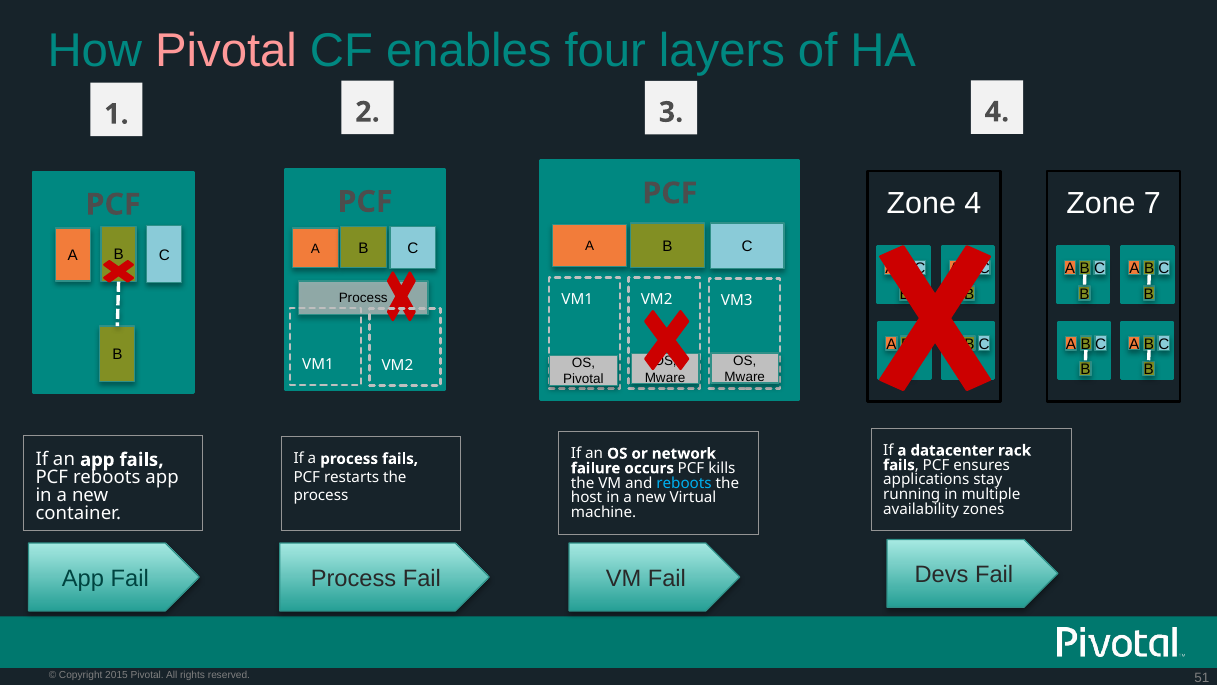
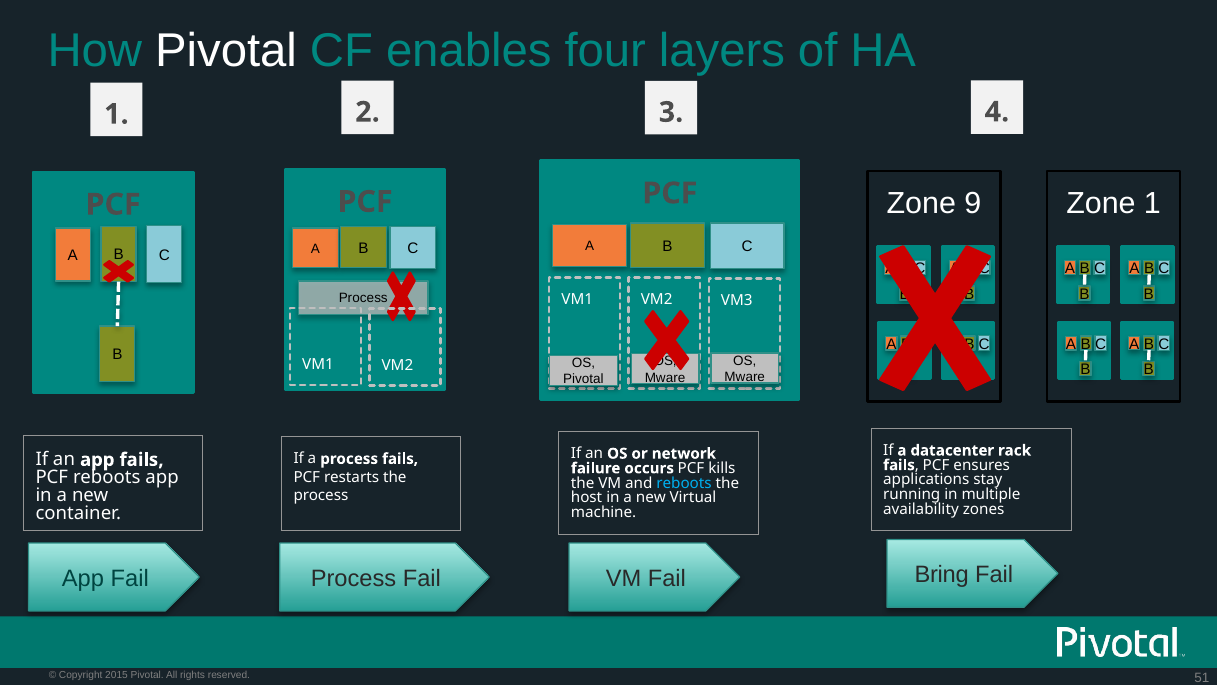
Pivotal at (226, 51) colour: pink -> white
Zone 4: 4 -> 9
Zone 7: 7 -> 1
Devs: Devs -> Bring
